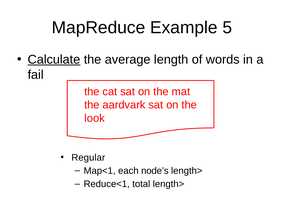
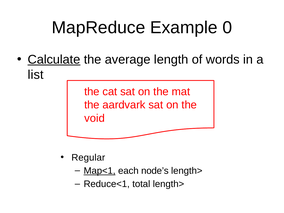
5: 5 -> 0
fail: fail -> list
look: look -> void
Map<1 underline: none -> present
